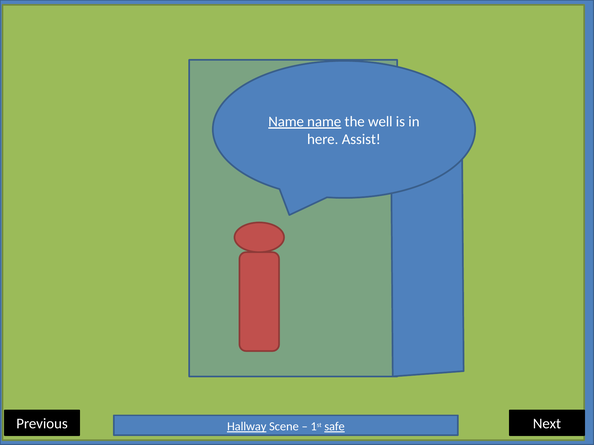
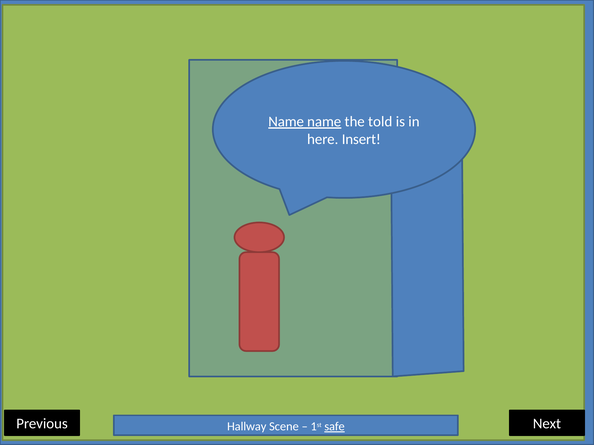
well: well -> told
Assist: Assist -> Insert
Hallway underline: present -> none
